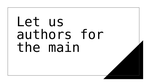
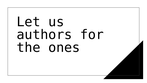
main: main -> ones
